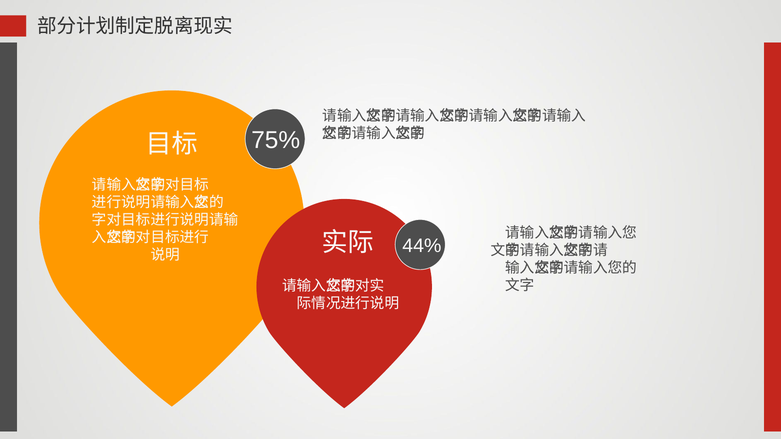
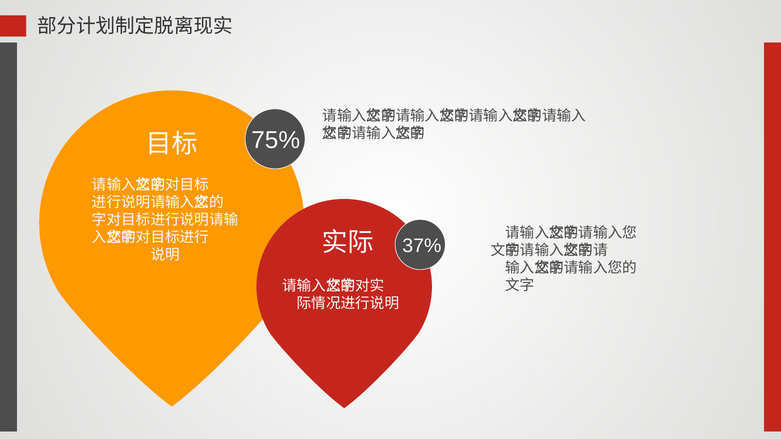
44%: 44% -> 37%
